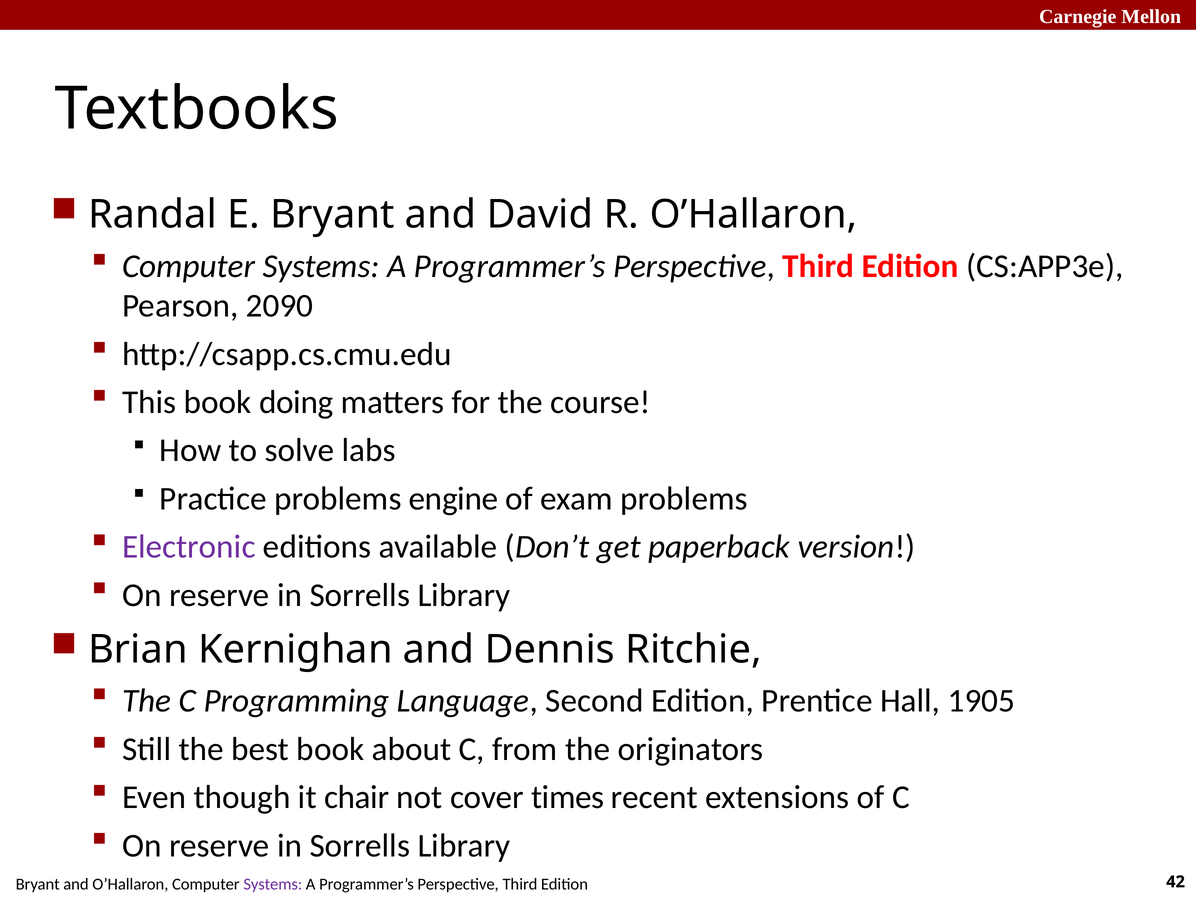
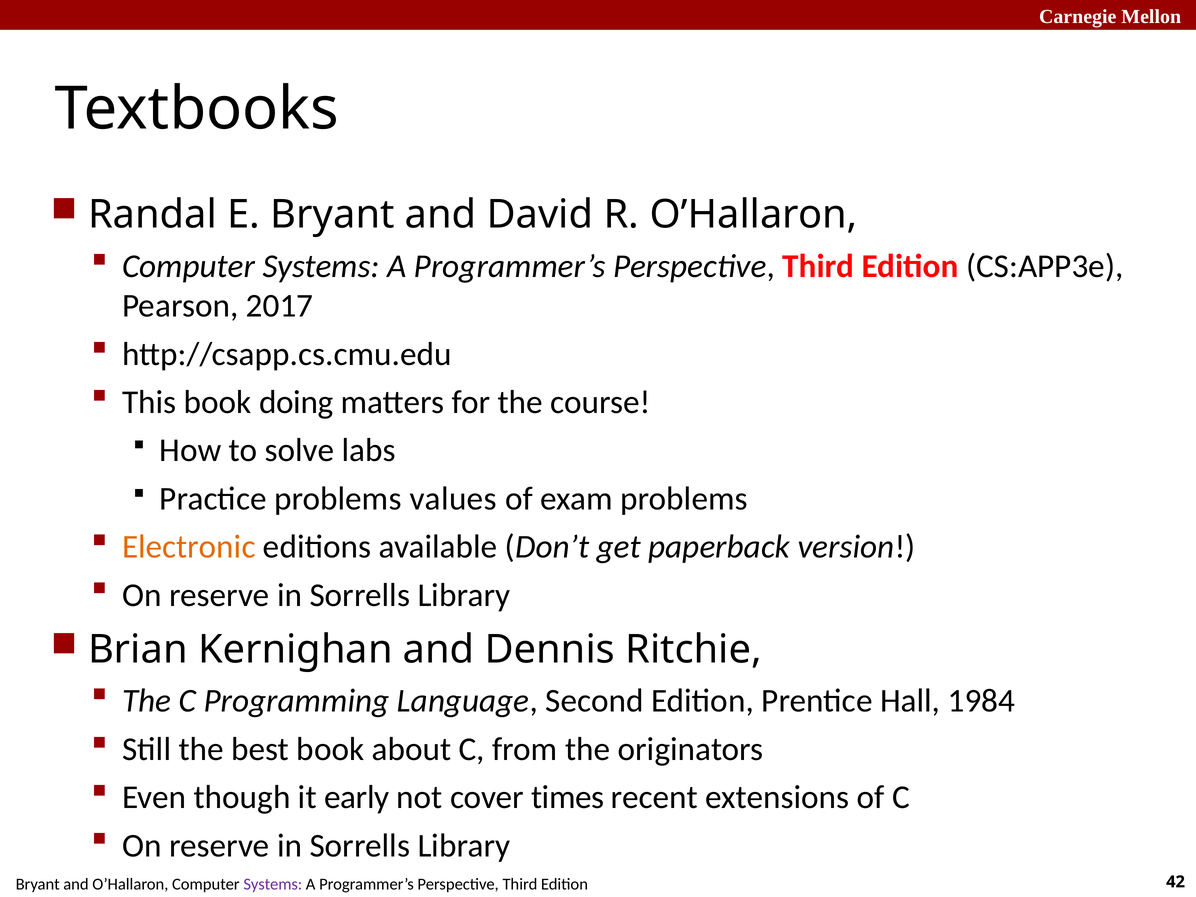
2090: 2090 -> 2017
engine: engine -> values
Electronic colour: purple -> orange
1905: 1905 -> 1984
chair: chair -> early
